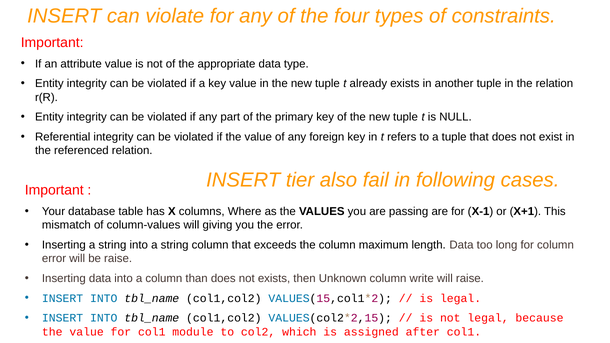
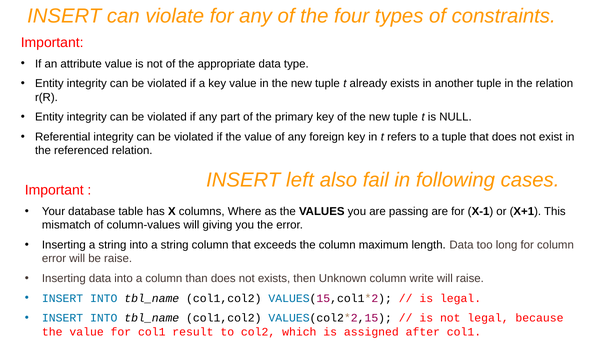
tier: tier -> left
module: module -> result
